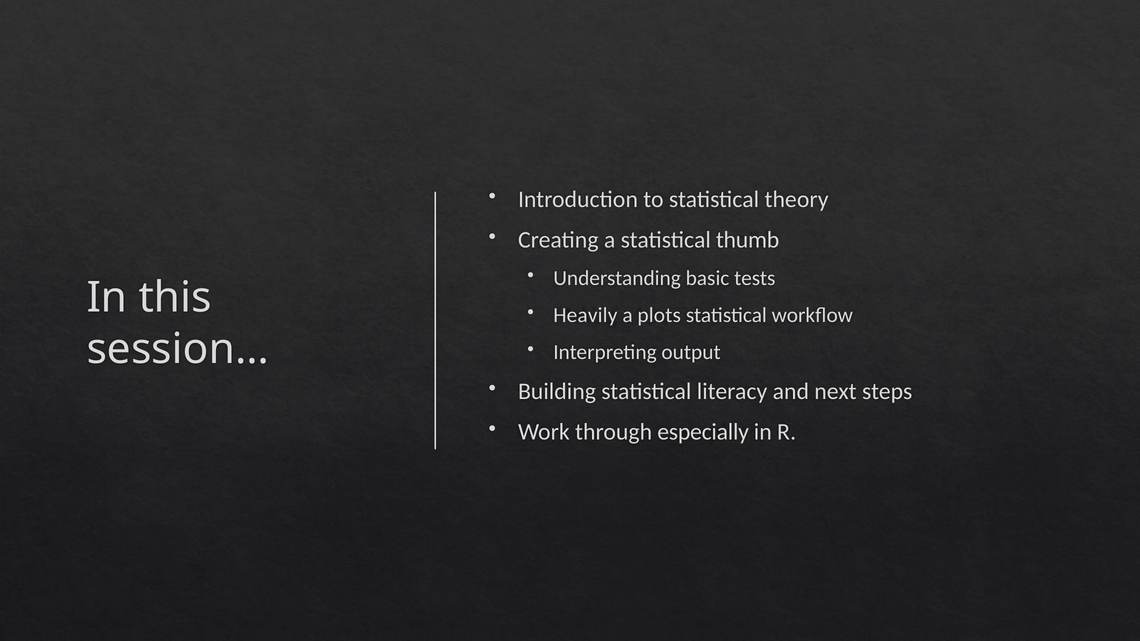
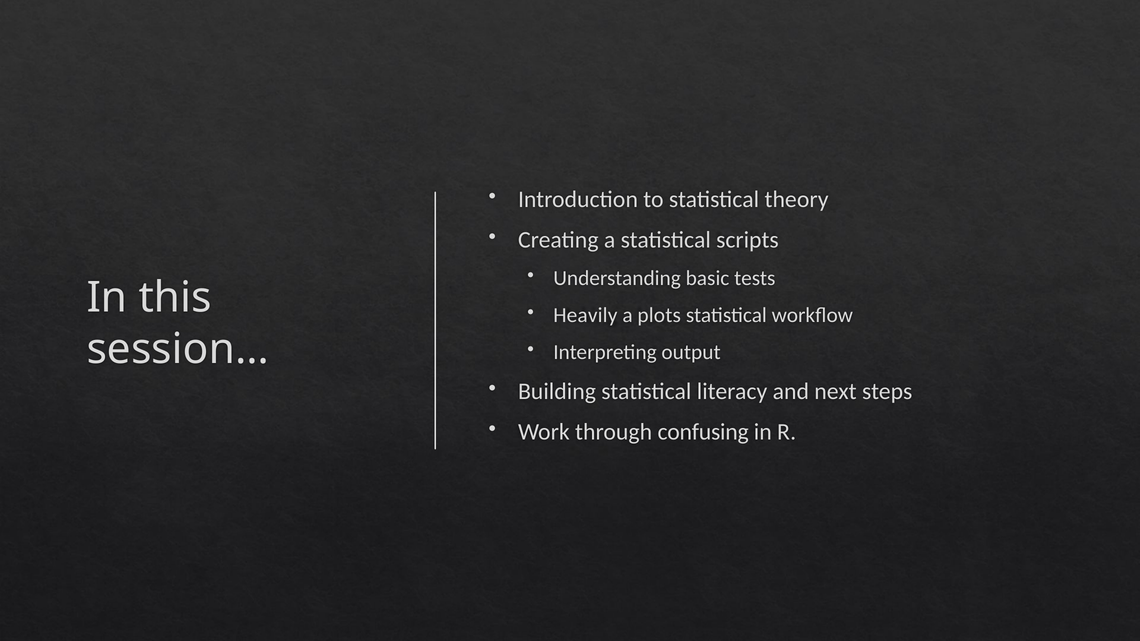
thumb: thumb -> scripts
especially: especially -> confusing
